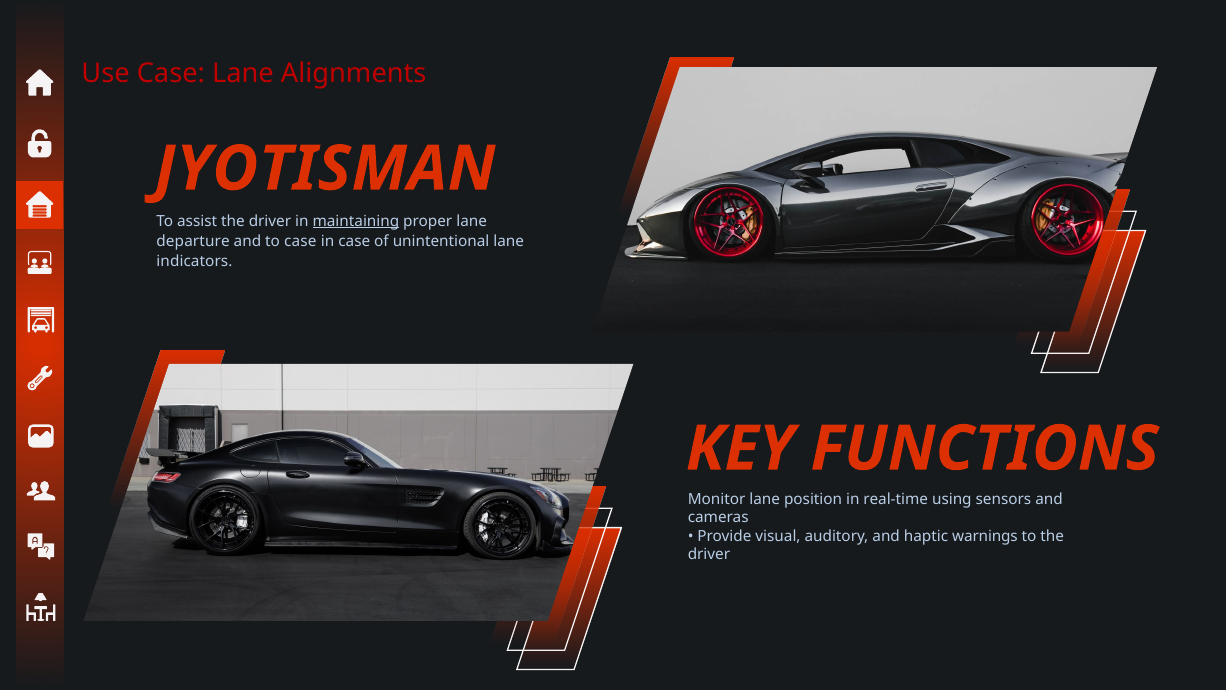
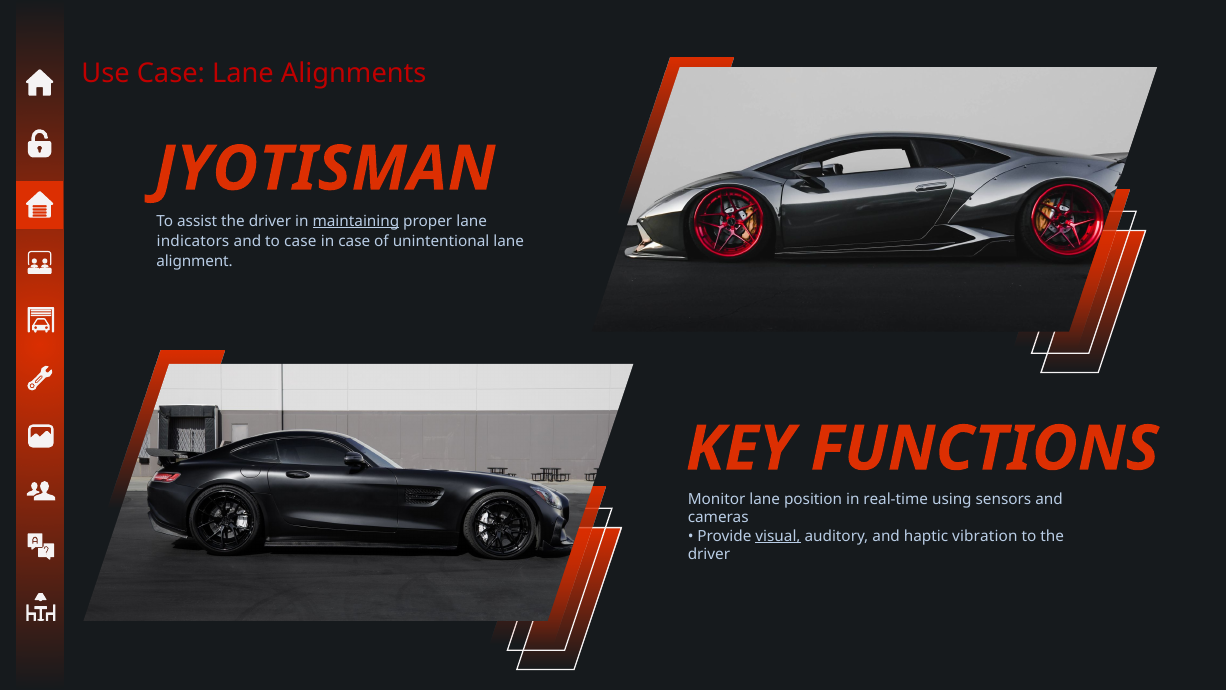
departure: departure -> indicators
indicators: indicators -> alignment
visual underline: none -> present
warnings: warnings -> vibration
